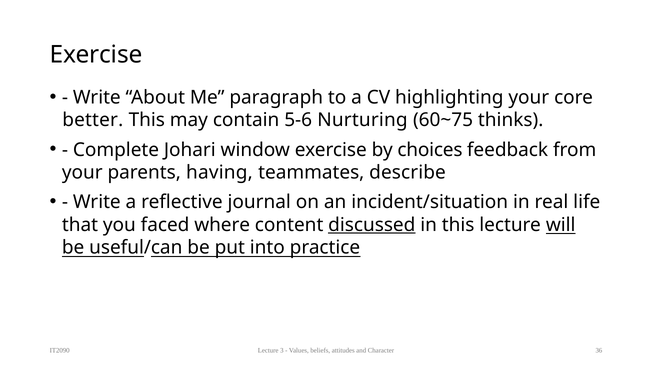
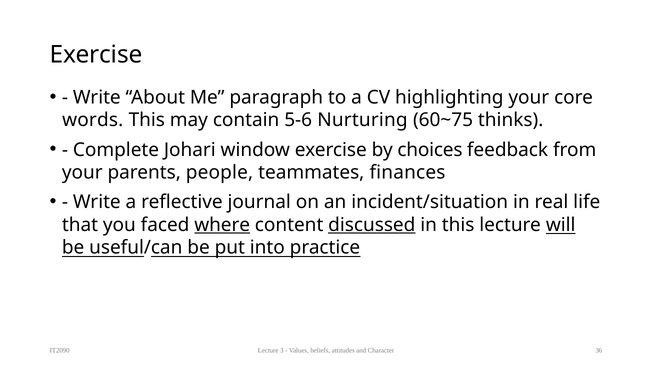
better: better -> words
having: having -> people
describe: describe -> finances
where underline: none -> present
